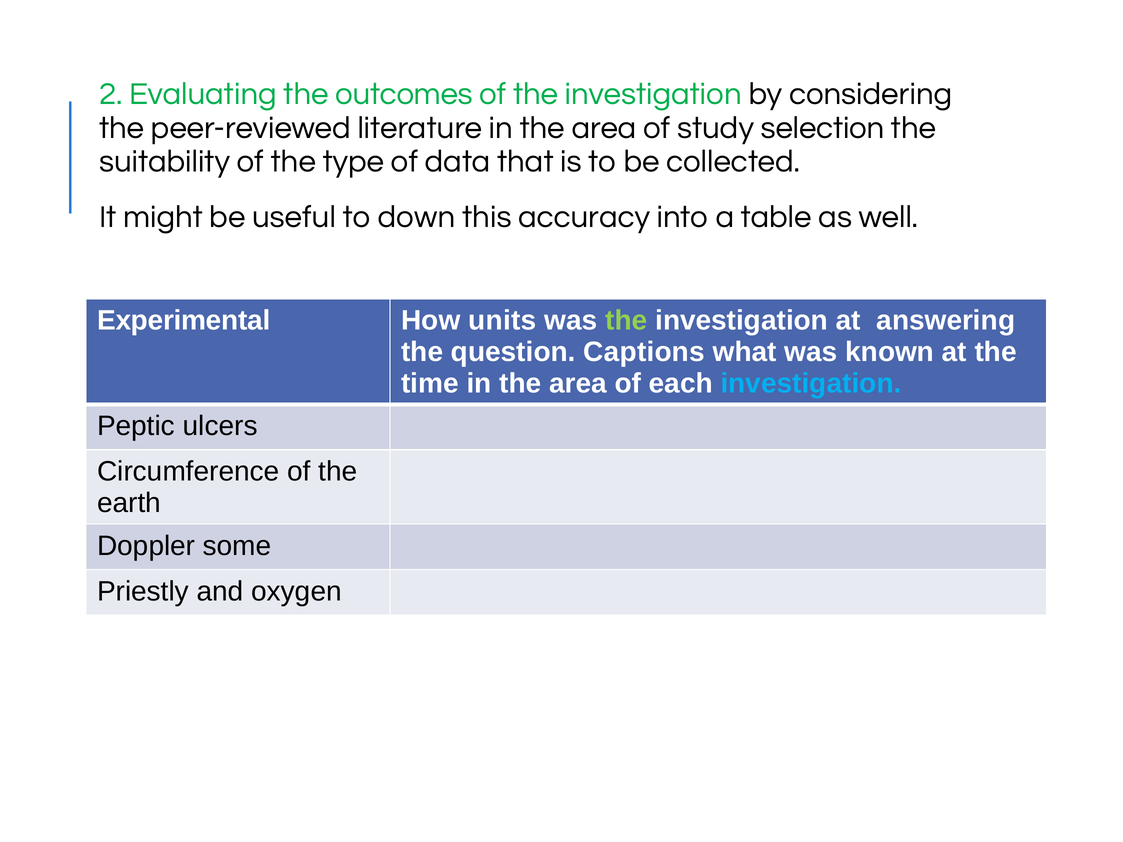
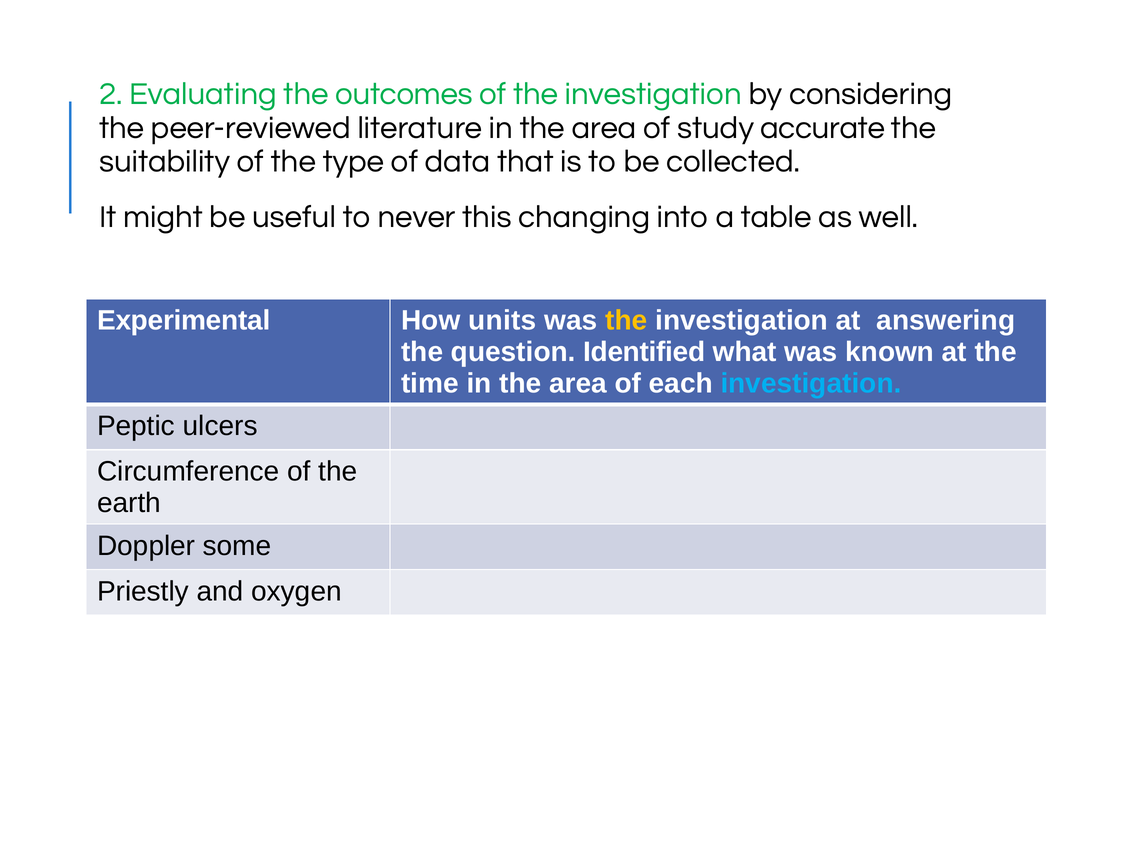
selection: selection -> accurate
down: down -> never
accuracy: accuracy -> changing
the at (626, 321) colour: light green -> yellow
Captions: Captions -> Identified
